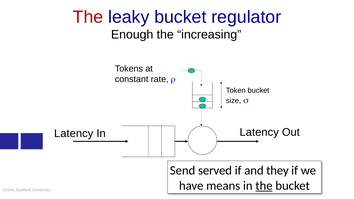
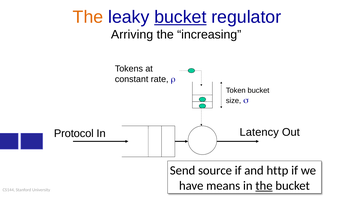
The at (88, 17) colour: red -> orange
bucket at (180, 17) underline: none -> present
Enough: Enough -> Arriving
Latency at (74, 134): Latency -> Protocol
served: served -> source
they: they -> http
